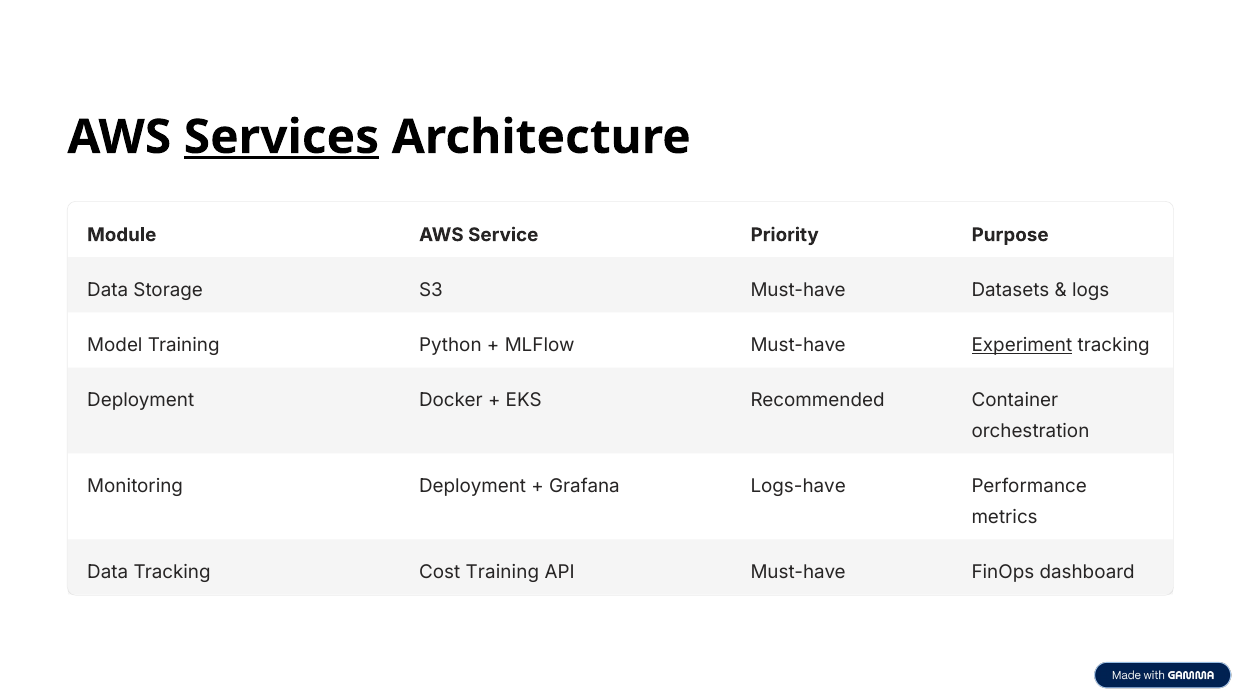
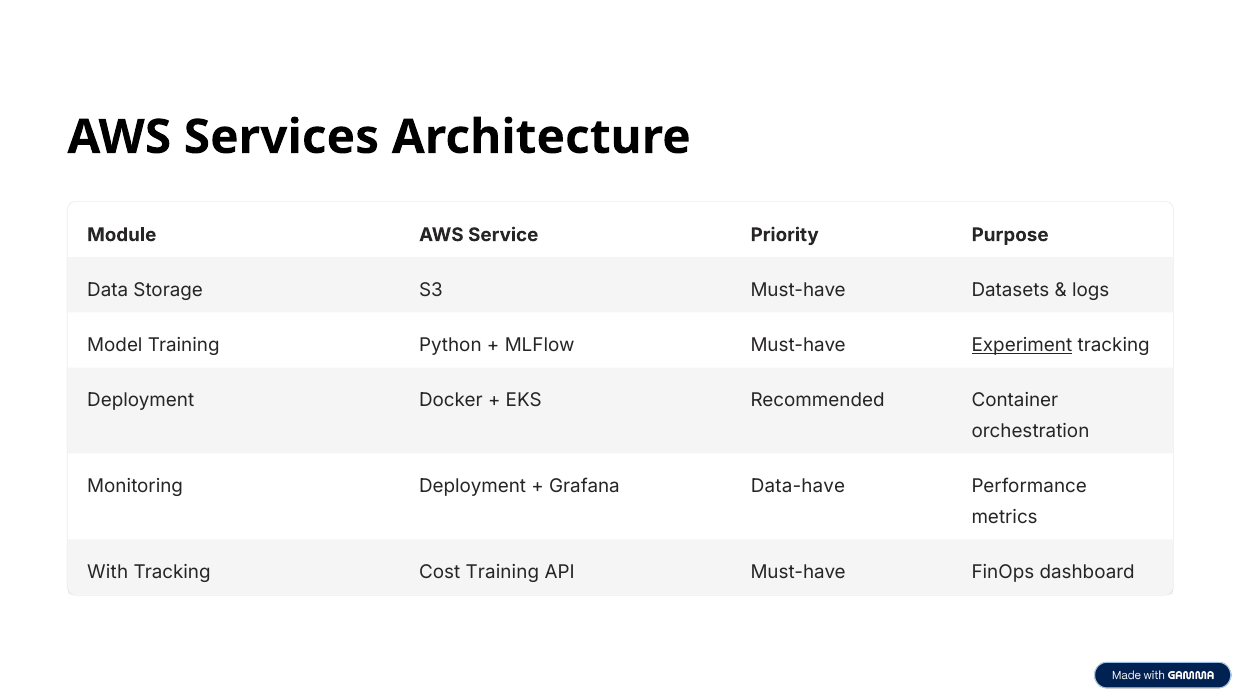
Services underline: present -> none
Logs-have: Logs-have -> Data-have
Data at (108, 572): Data -> With
